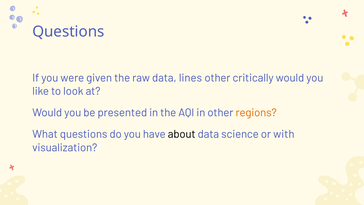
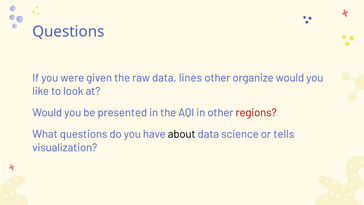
critically: critically -> organize
regions colour: orange -> red
with: with -> tells
